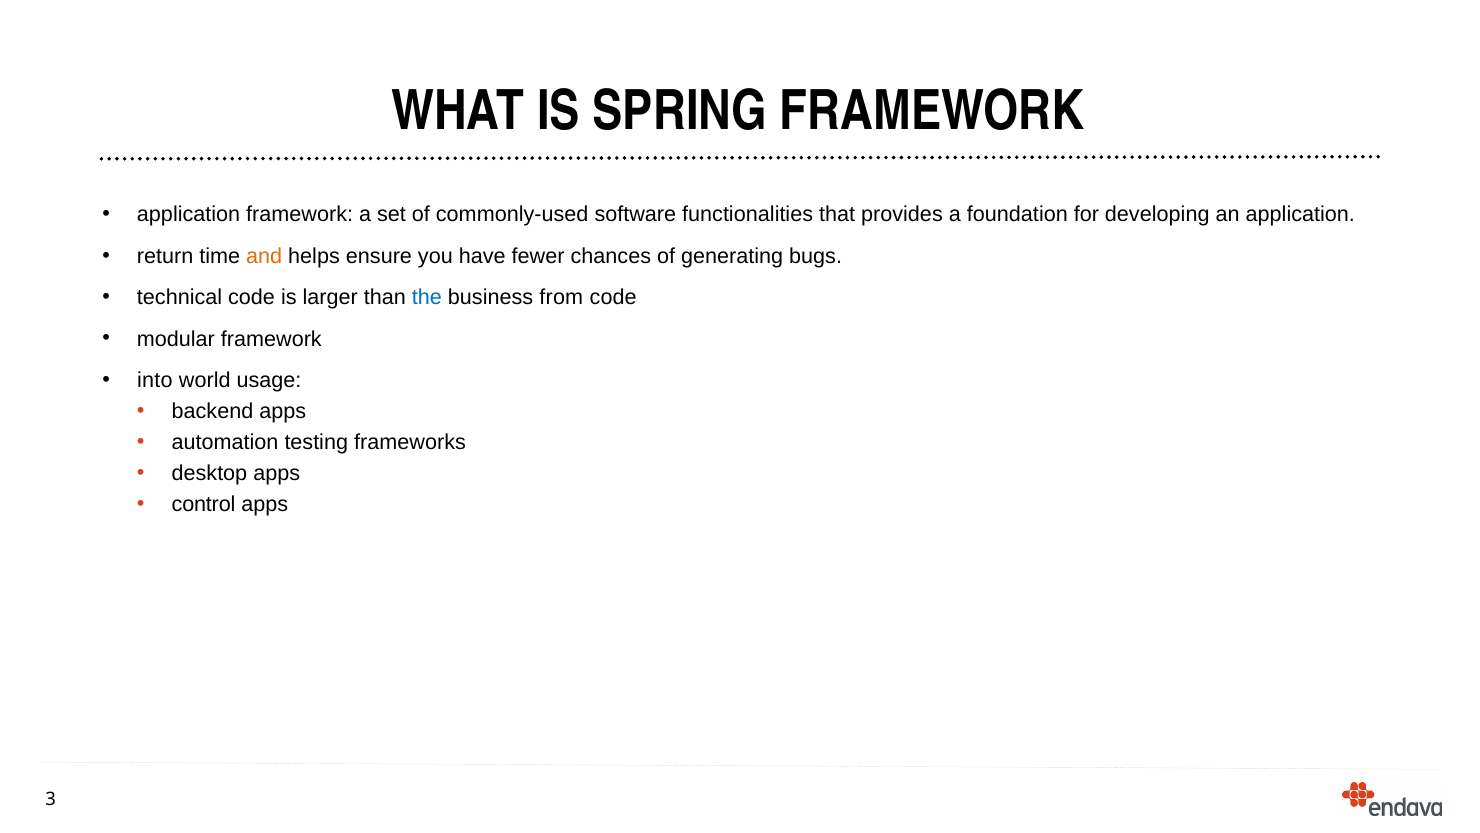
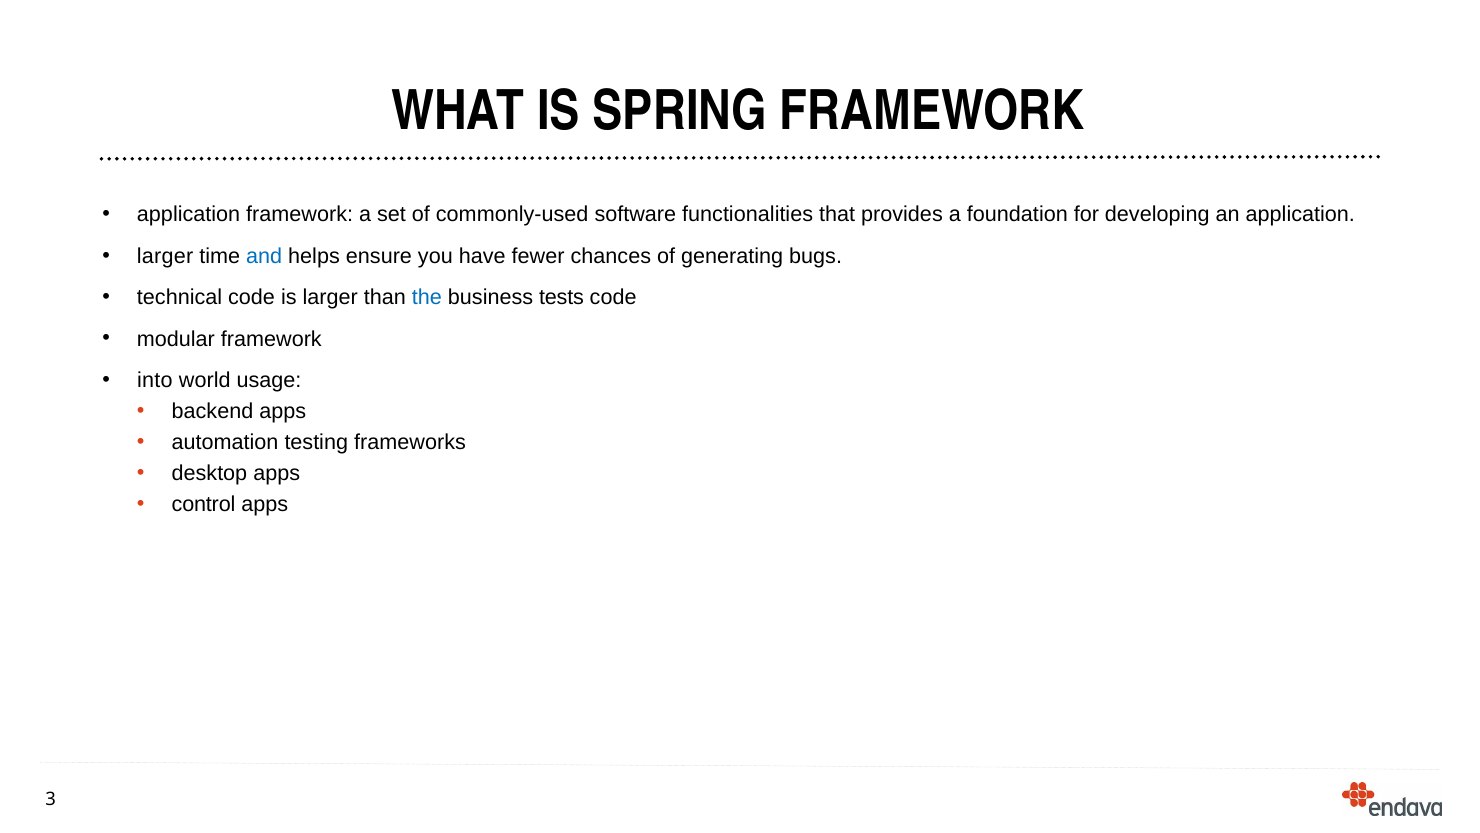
return at (165, 256): return -> larger
and colour: orange -> blue
from: from -> tests
